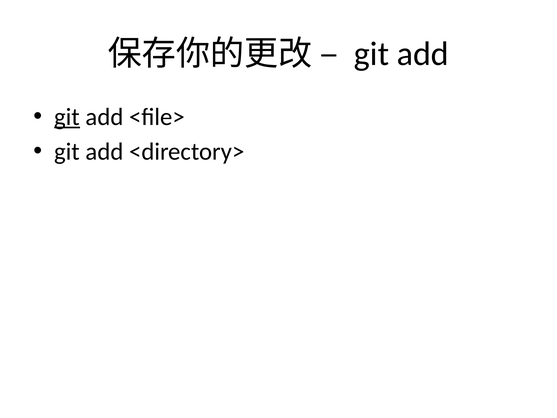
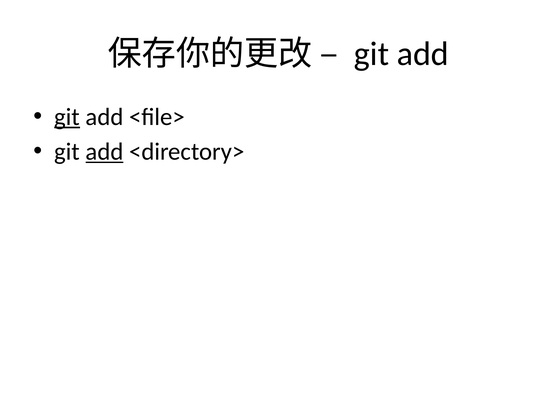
add at (104, 152) underline: none -> present
